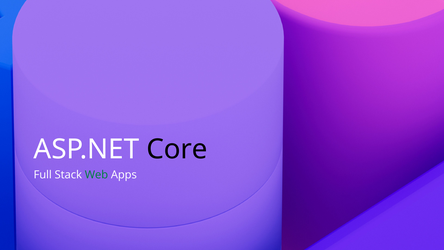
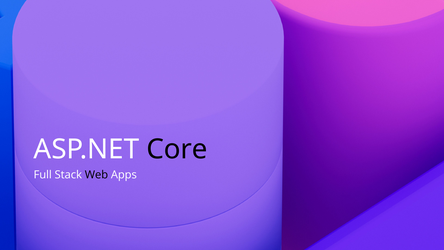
Web colour: green -> black
